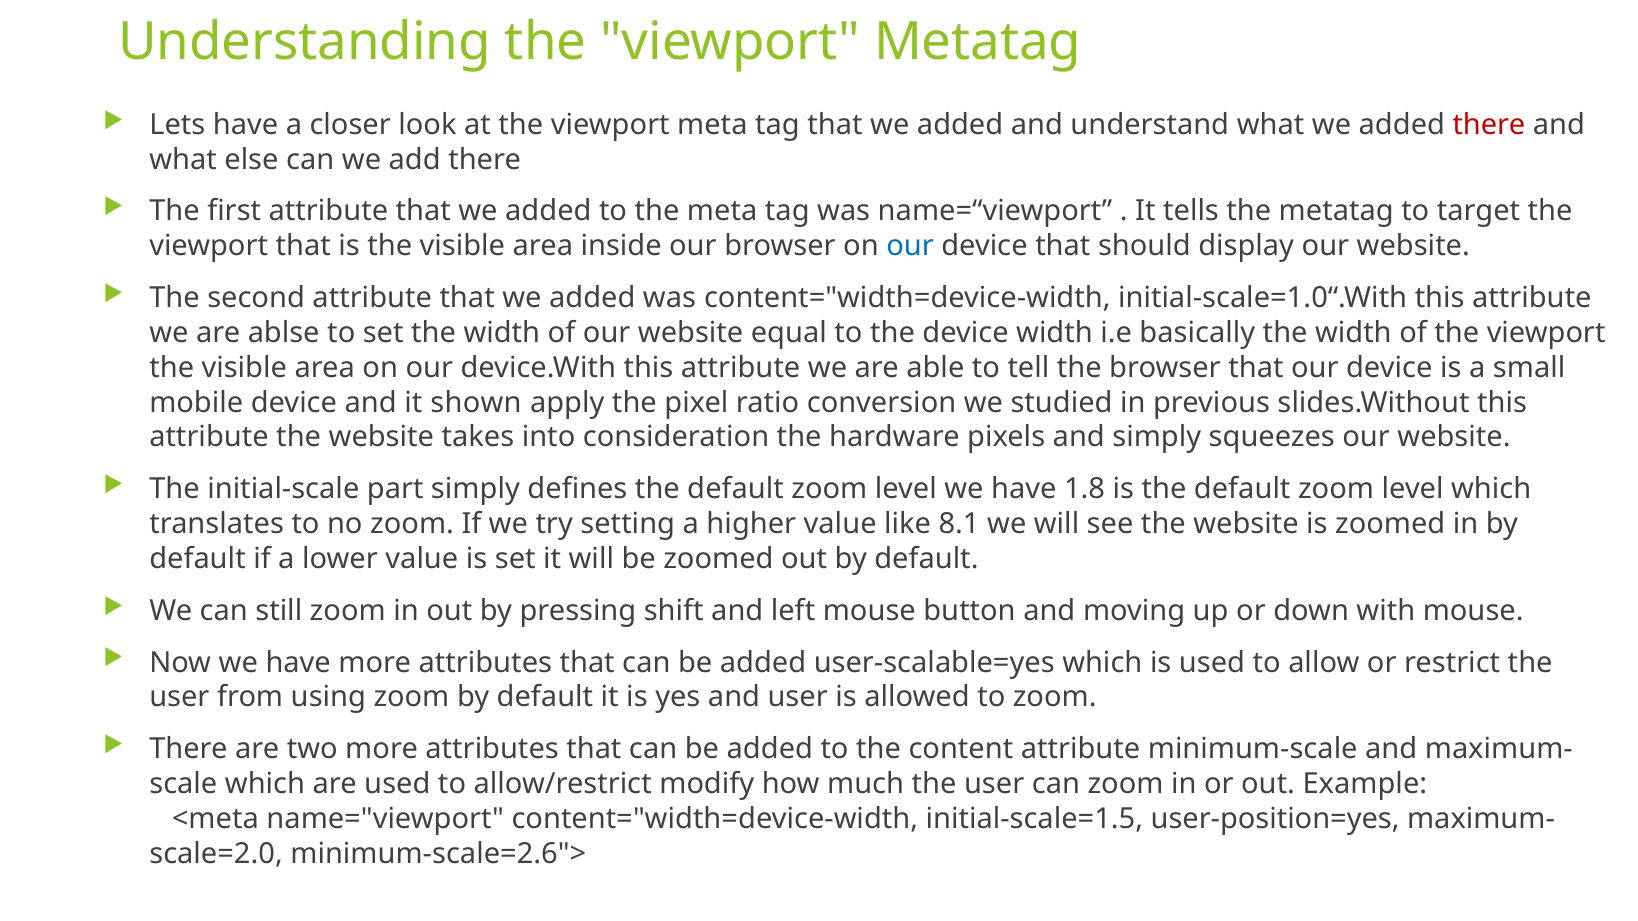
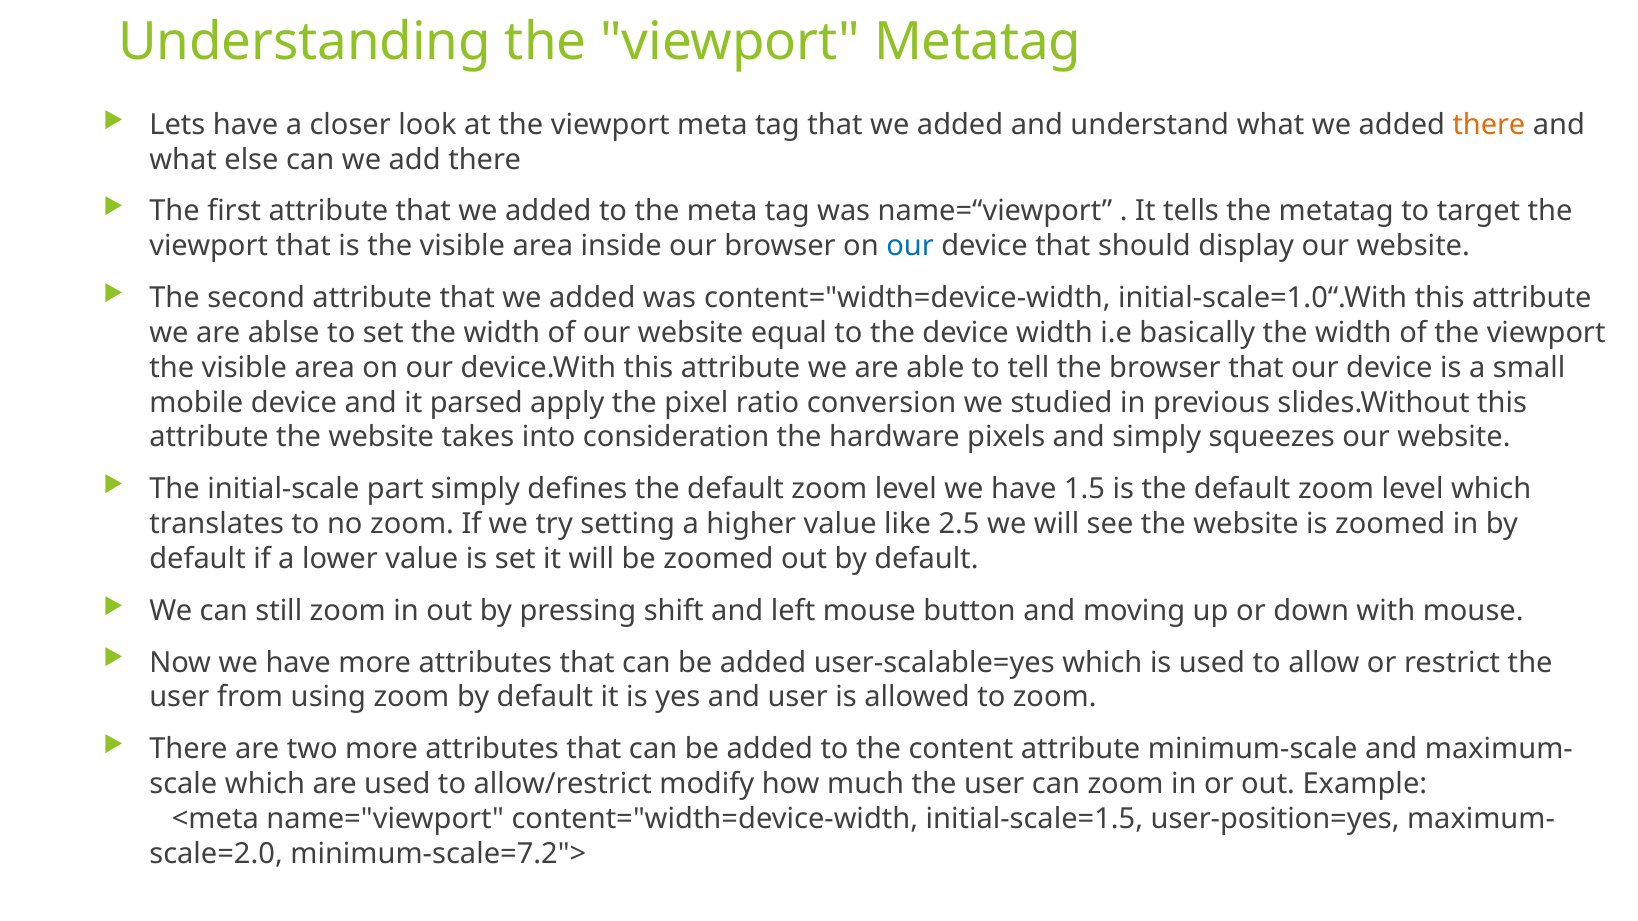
there at (1489, 125) colour: red -> orange
shown: shown -> parsed
1.8: 1.8 -> 1.5
8.1: 8.1 -> 2.5
minimum-scale=2.6">: minimum-scale=2.6"> -> minimum-scale=7.2">
